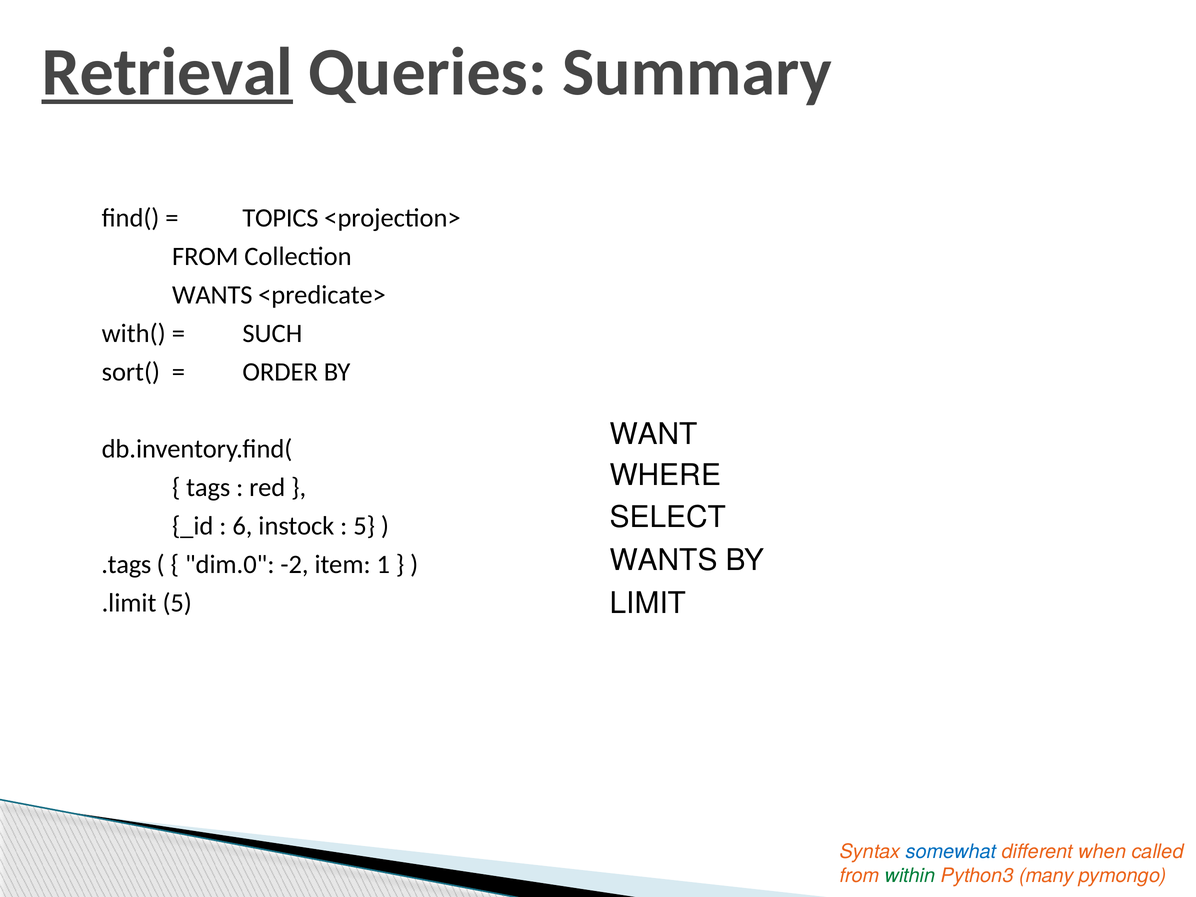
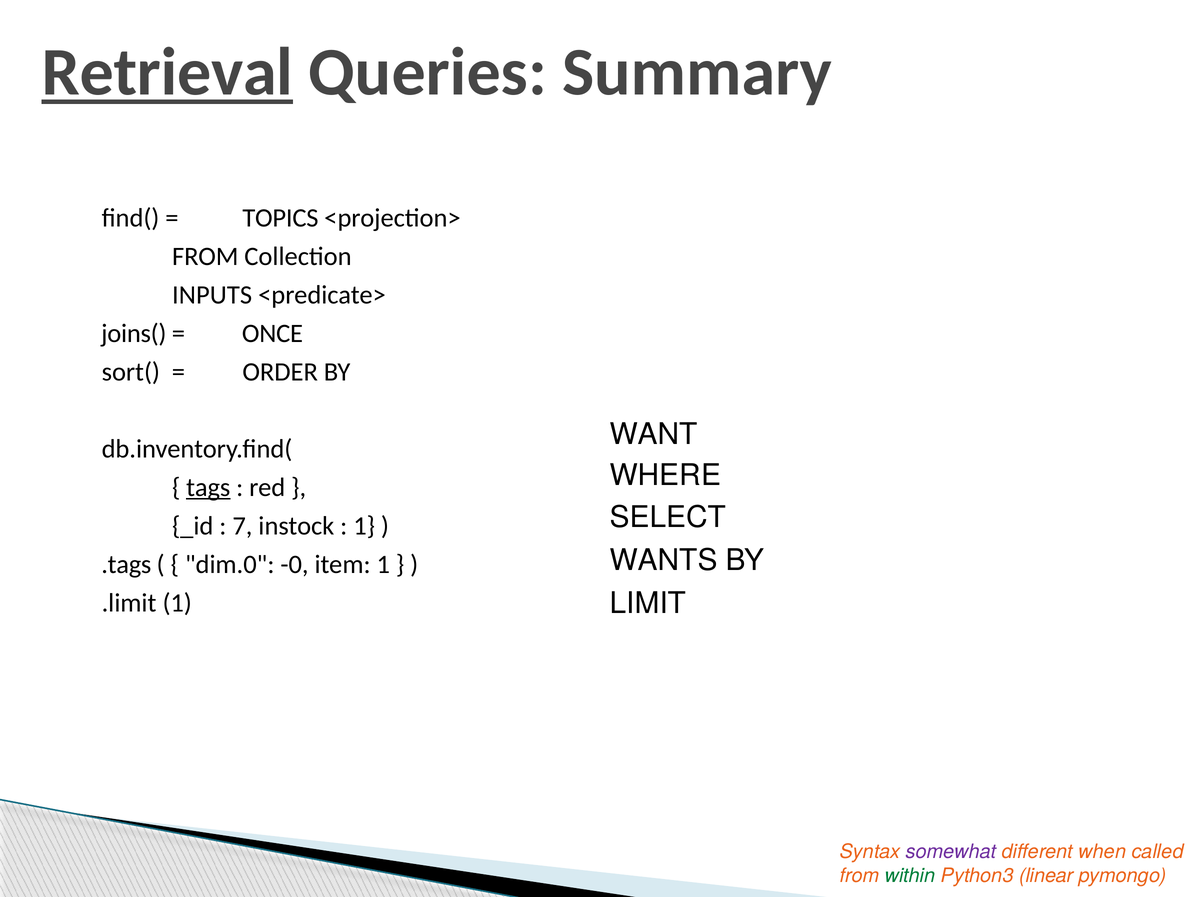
WANTS at (212, 295): WANTS -> INPUTS
with(: with( -> joins(
SUCH: SUCH -> ONCE
tags underline: none -> present
6: 6 -> 7
5 at (364, 526): 5 -> 1
-2: -2 -> -0
.limit 5: 5 -> 1
somewhat colour: blue -> purple
many: many -> linear
